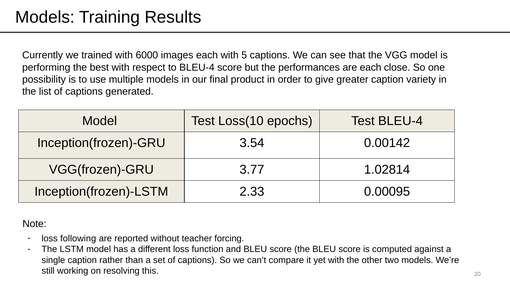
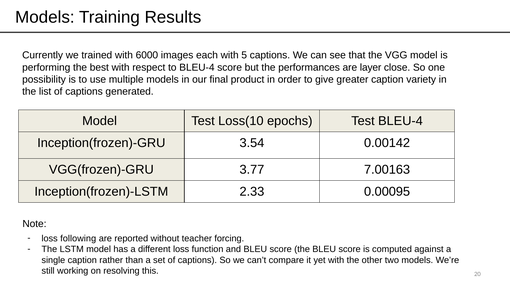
are each: each -> layer
1.02814: 1.02814 -> 7.00163
